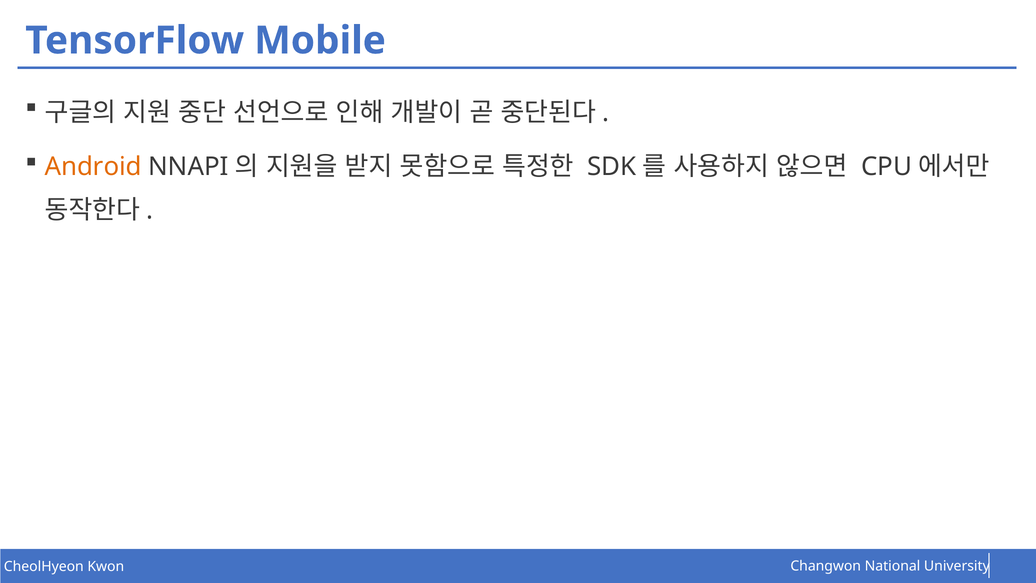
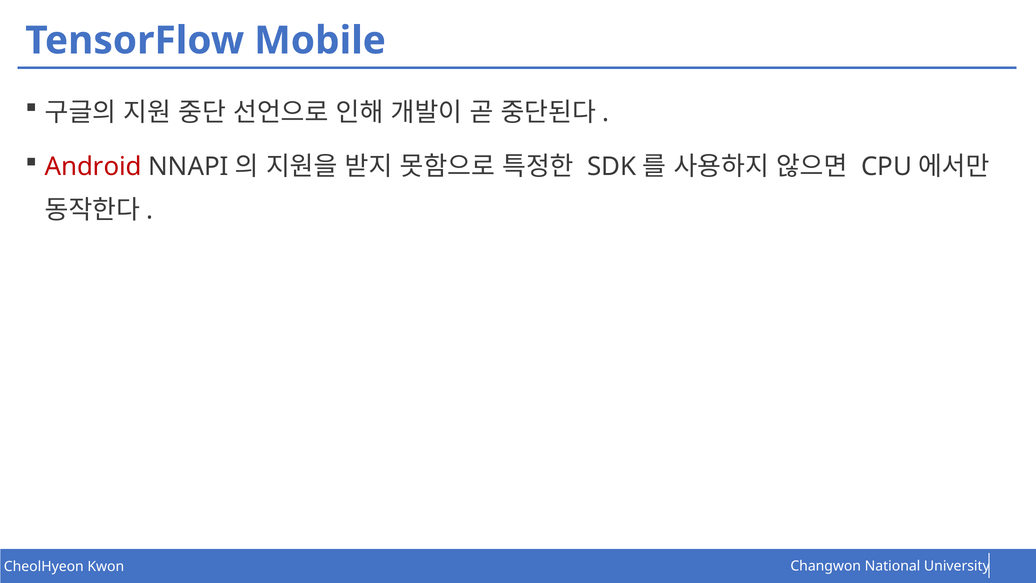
Android colour: orange -> red
